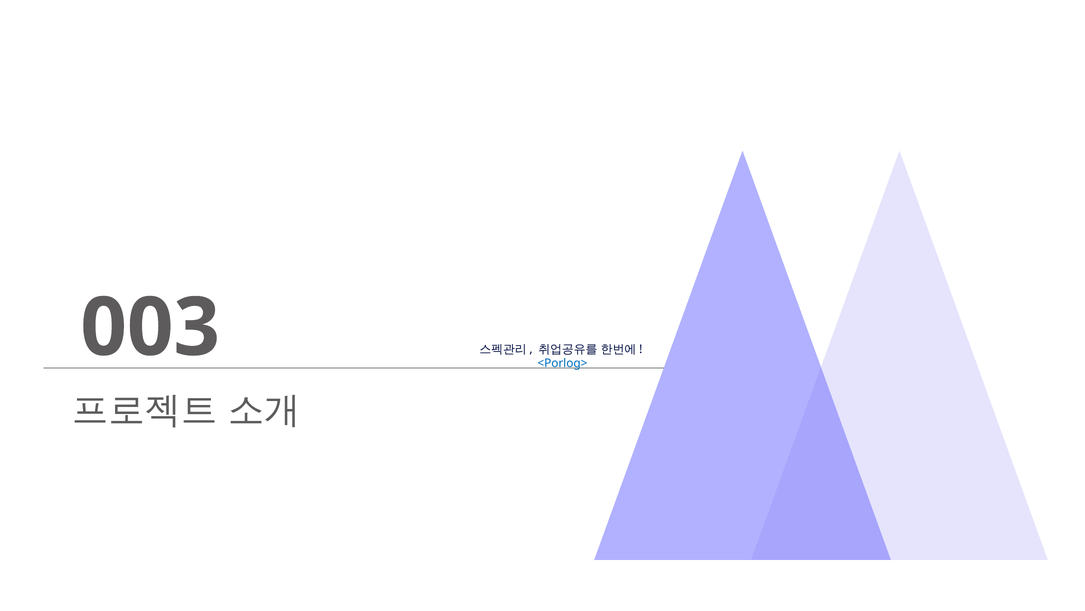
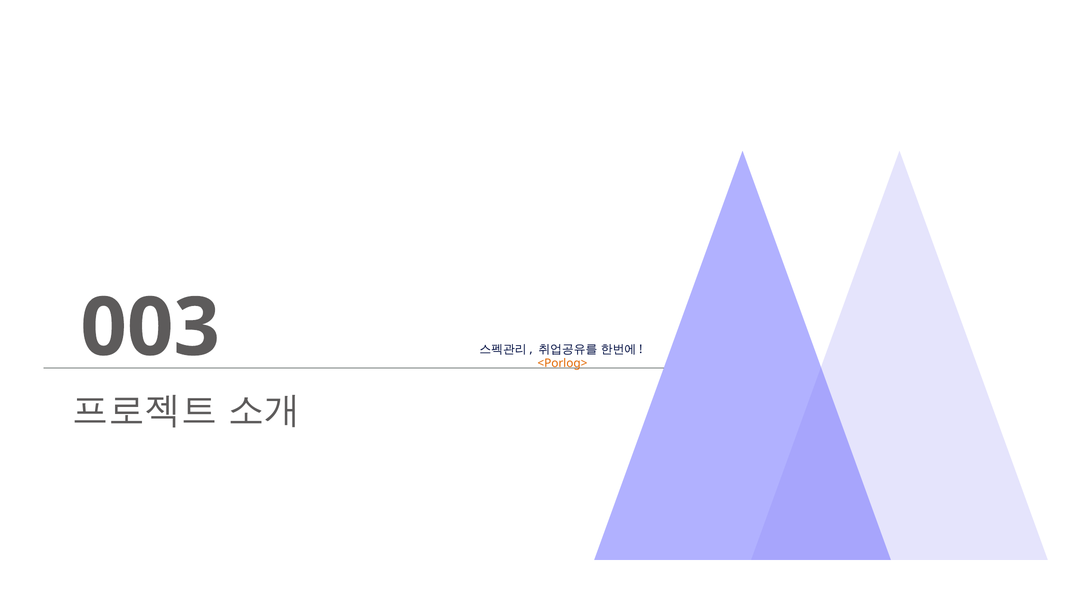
<Porlog> colour: blue -> orange
